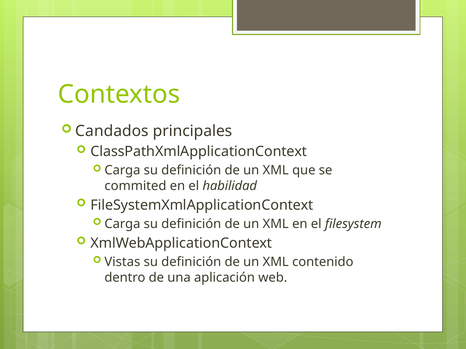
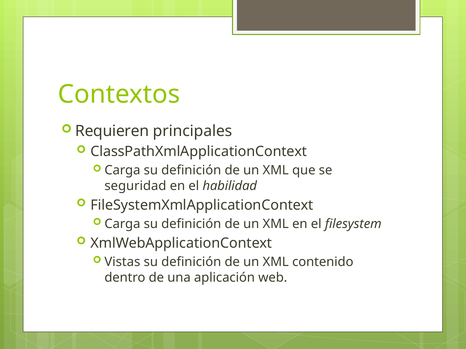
Candados: Candados -> Requieren
commited: commited -> seguridad
